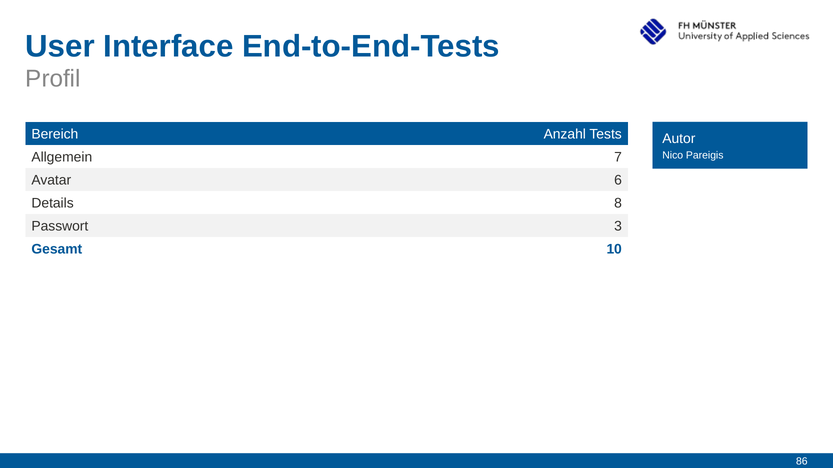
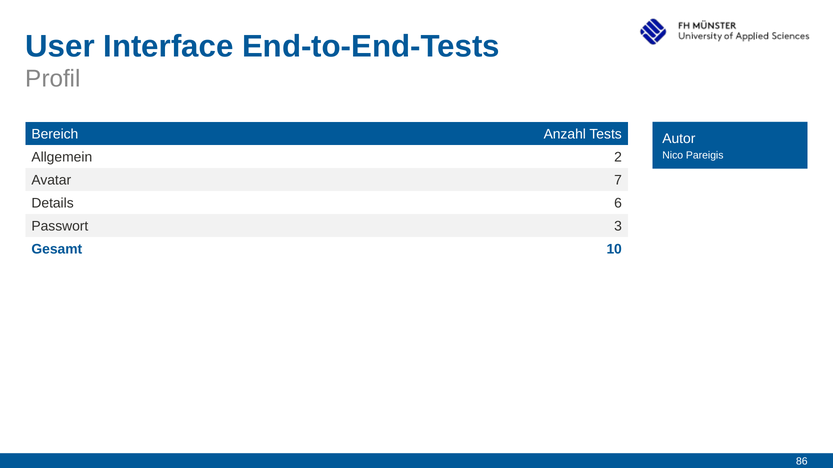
7: 7 -> 2
6: 6 -> 7
8: 8 -> 6
